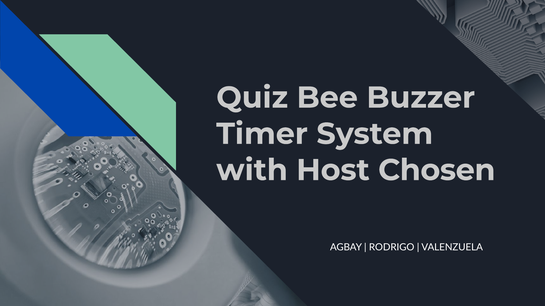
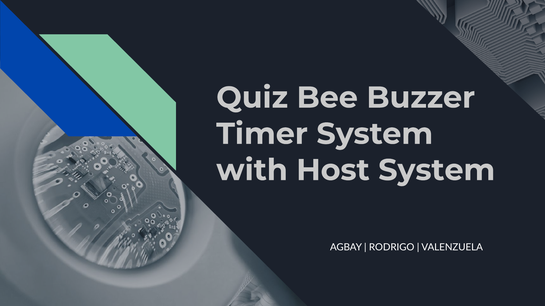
Host Chosen: Chosen -> System
